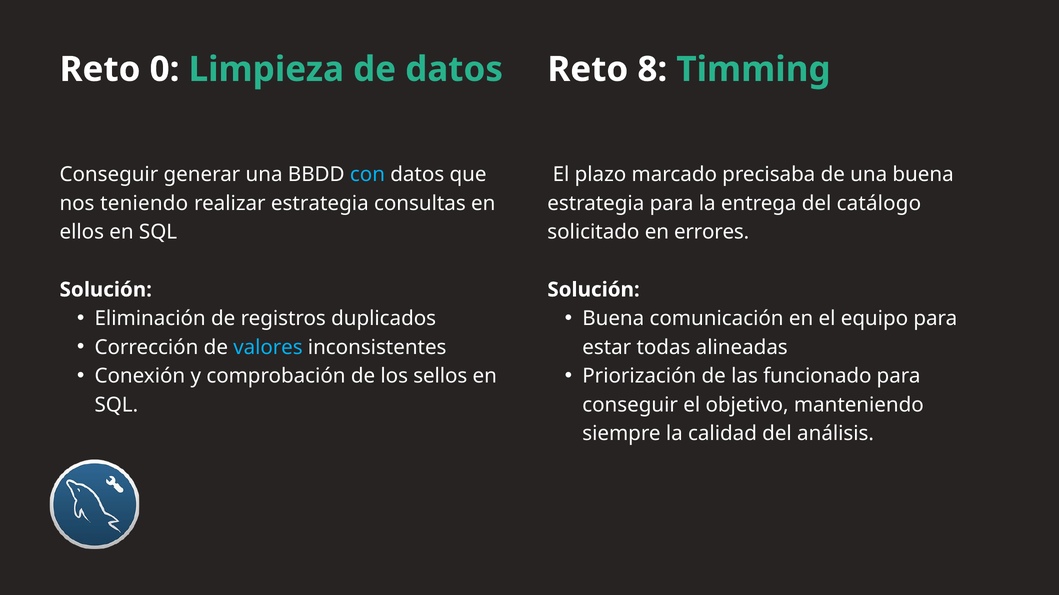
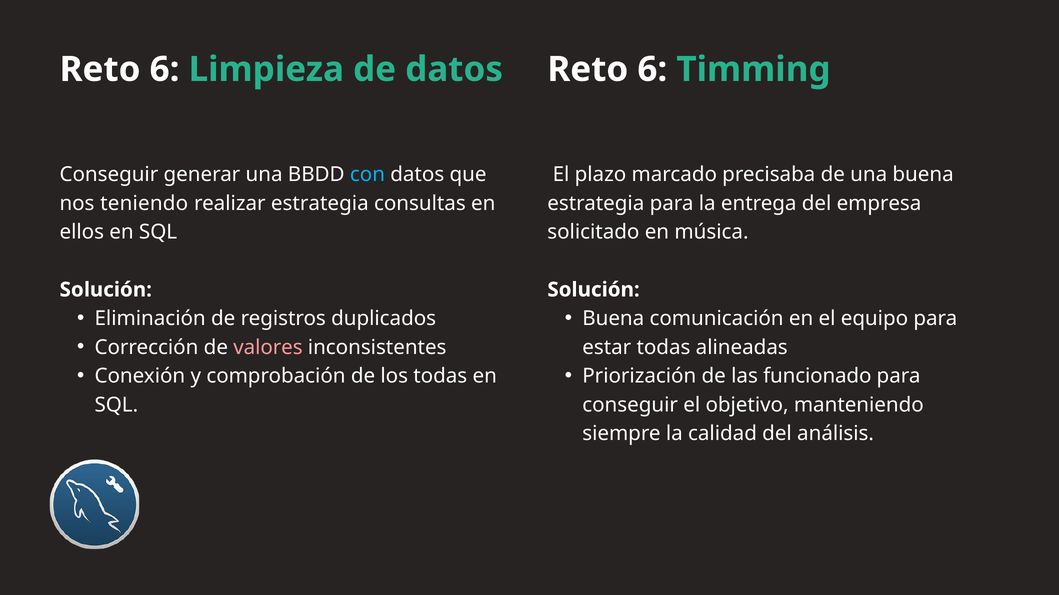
0 at (165, 69): 0 -> 6
8 at (652, 69): 8 -> 6
catálogo: catálogo -> empresa
errores: errores -> música
valores colour: light blue -> pink
los sellos: sellos -> todas
